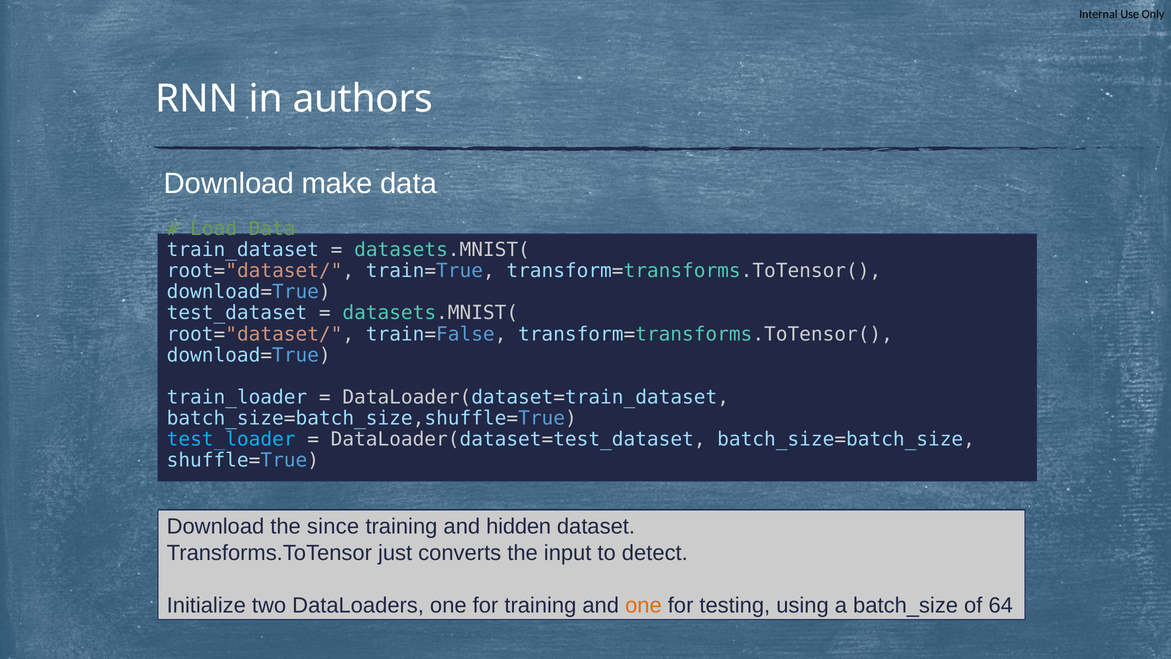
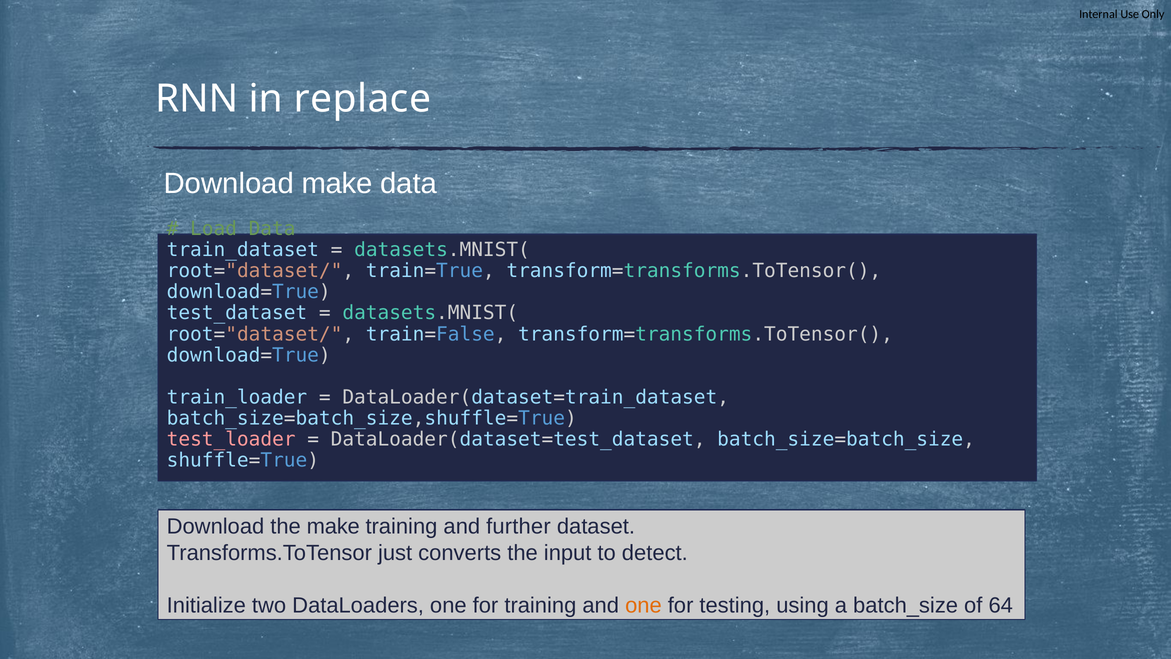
authors: authors -> replace
test_loader colour: light blue -> pink
the since: since -> make
hidden: hidden -> further
